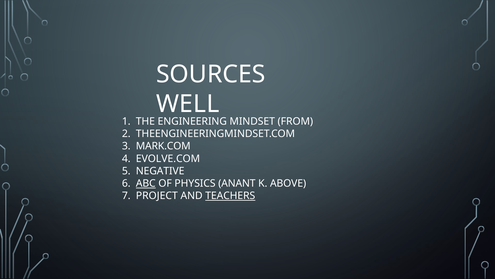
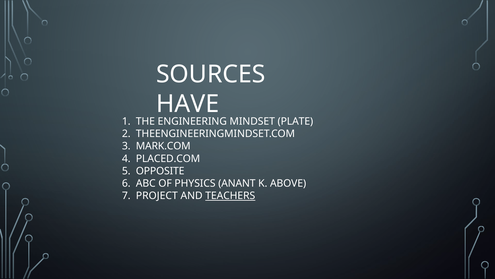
WELL: WELL -> HAVE
FROM: FROM -> PLATE
EVOLVE.COM: EVOLVE.COM -> PLACED.COM
NEGATIVE: NEGATIVE -> OPPOSITE
ABC underline: present -> none
